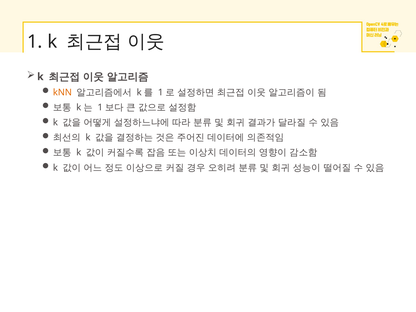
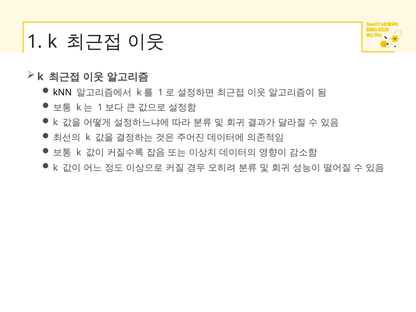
kNN colour: orange -> black
